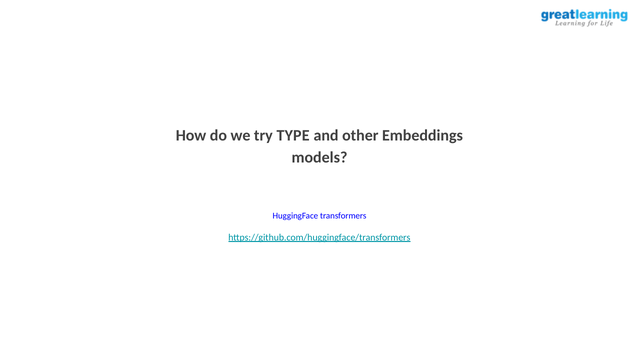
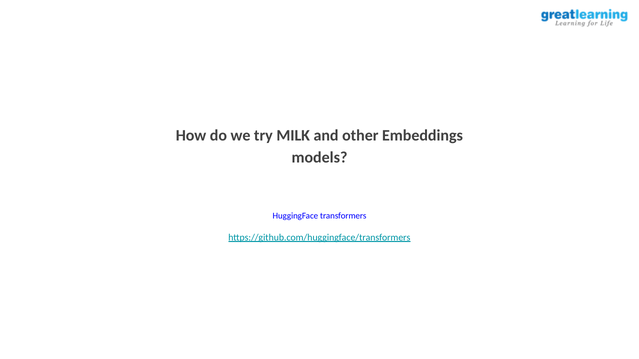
TYPE: TYPE -> MILK
